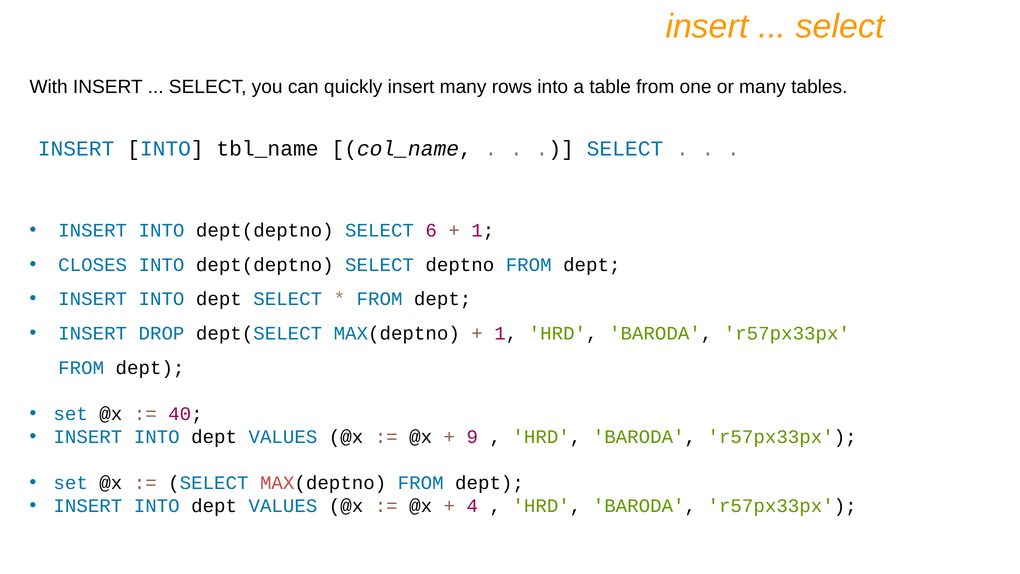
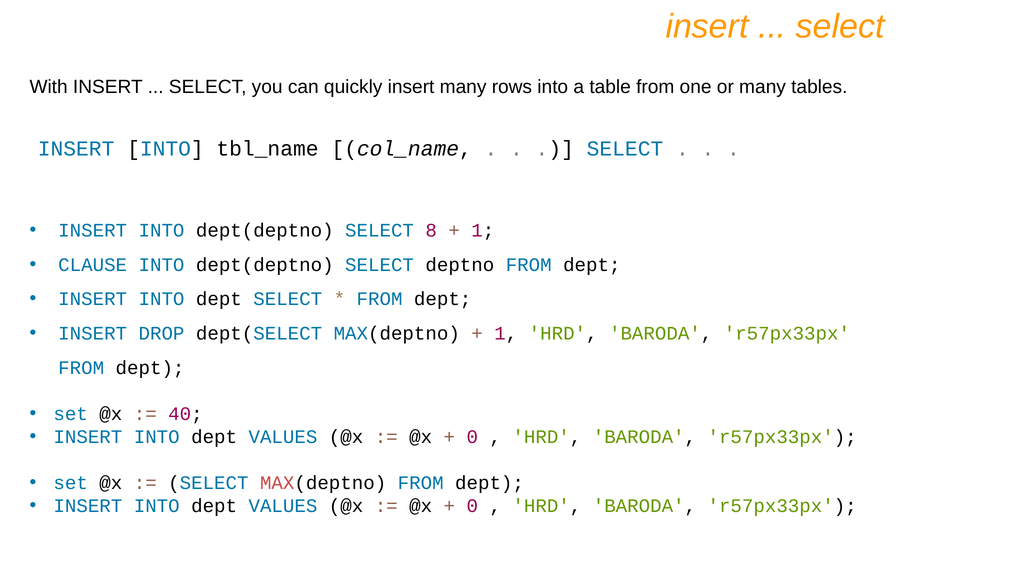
6: 6 -> 8
CLOSES: CLOSES -> CLAUSE
9 at (472, 437): 9 -> 0
4 at (472, 506): 4 -> 0
